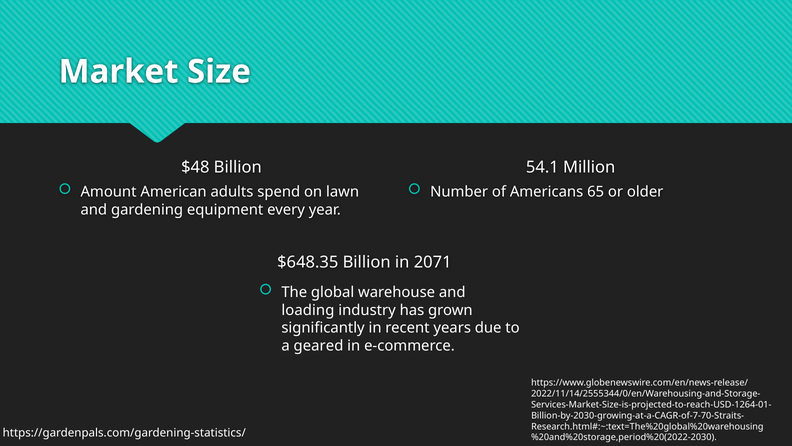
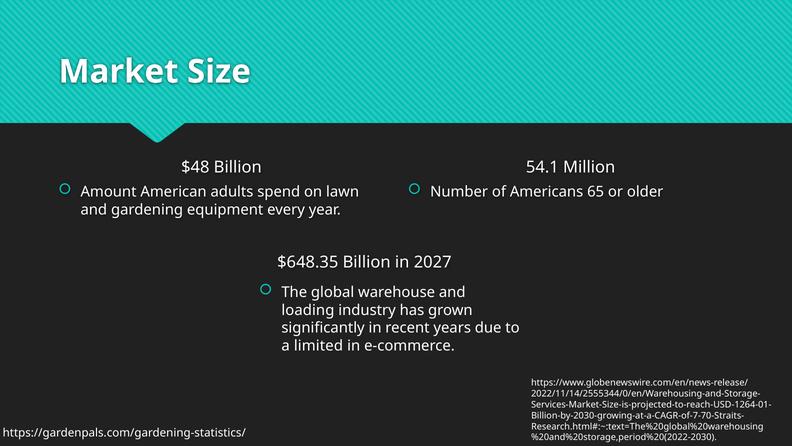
2071: 2071 -> 2027
geared: geared -> limited
